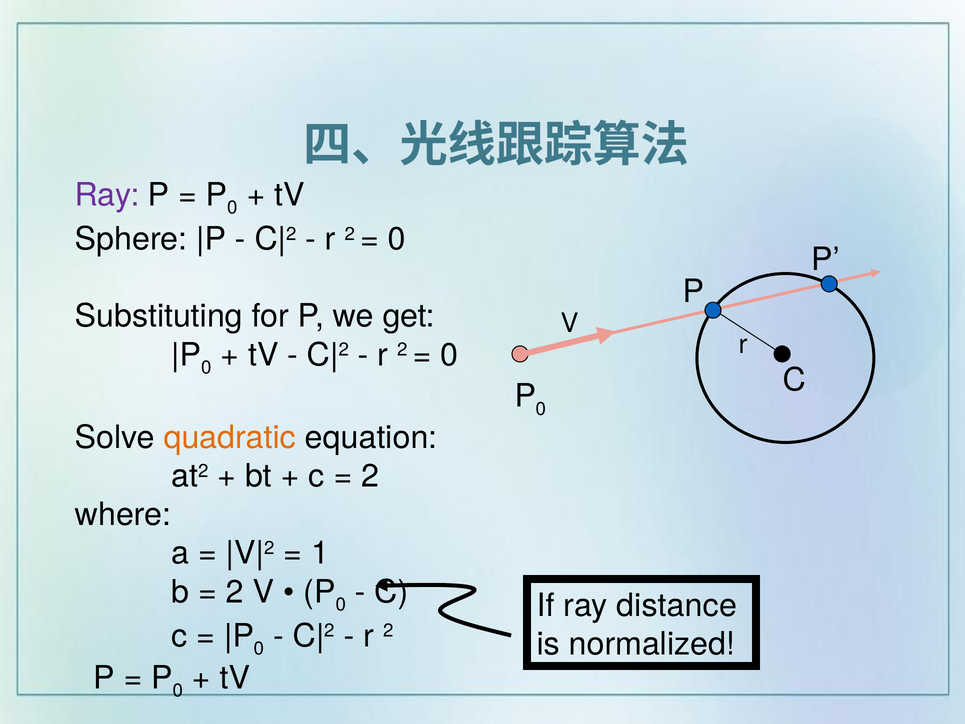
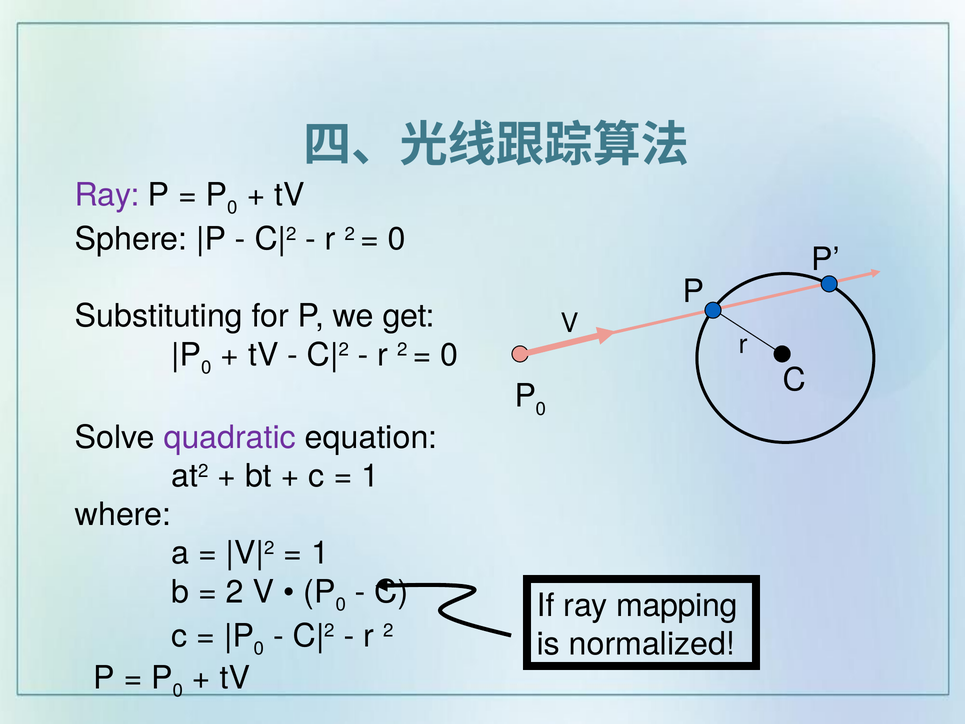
quadratic colour: orange -> purple
2 at (370, 476): 2 -> 1
distance: distance -> mapping
